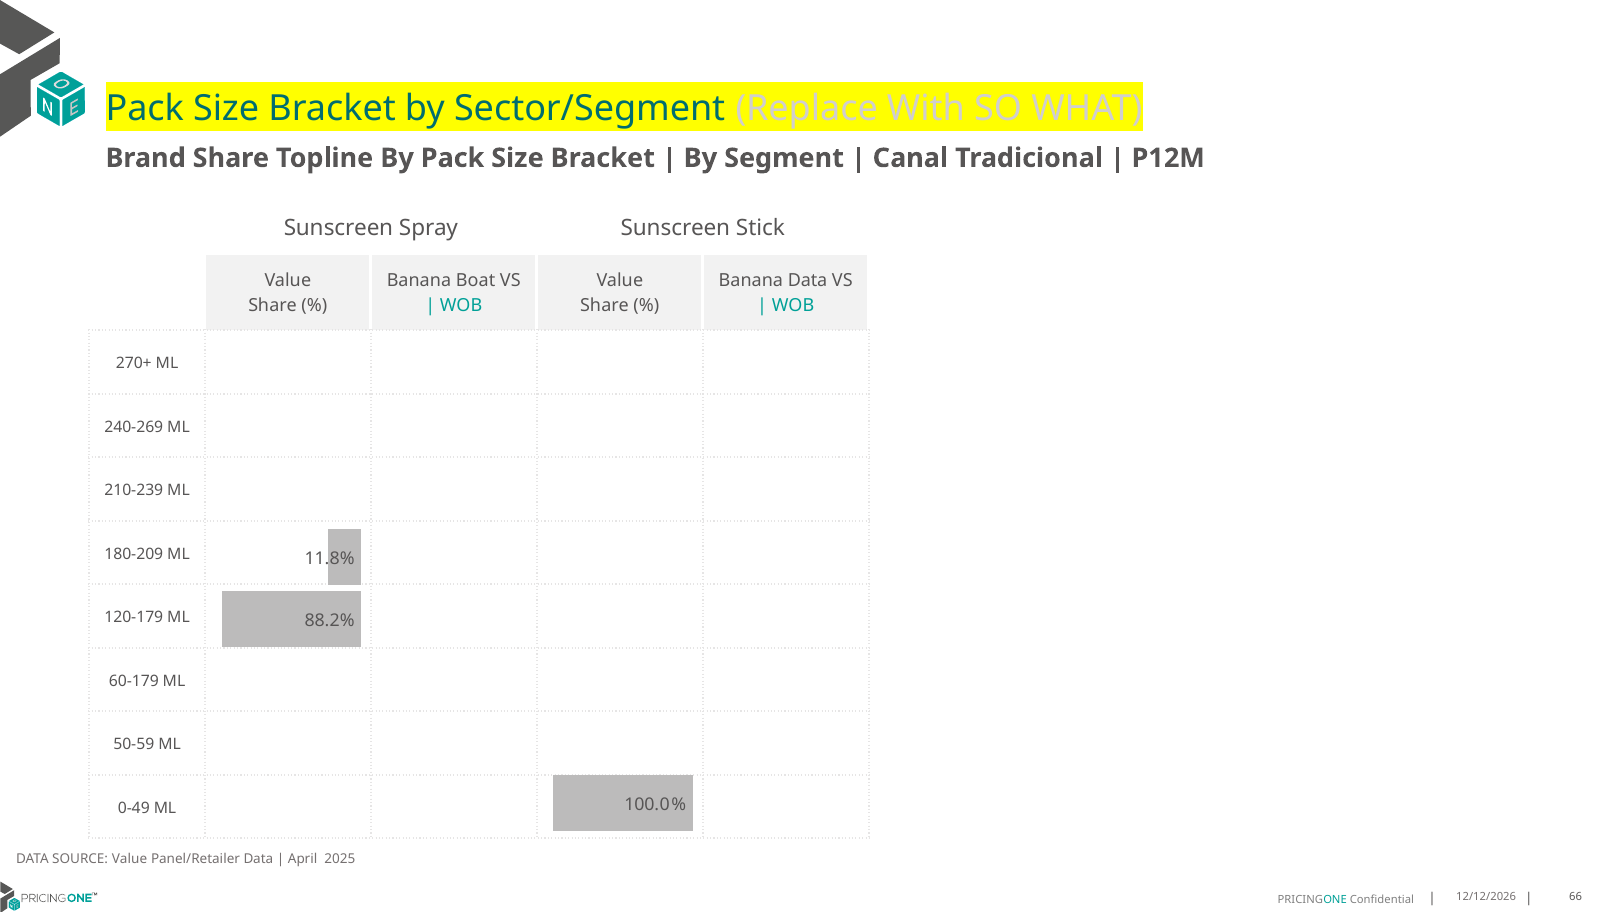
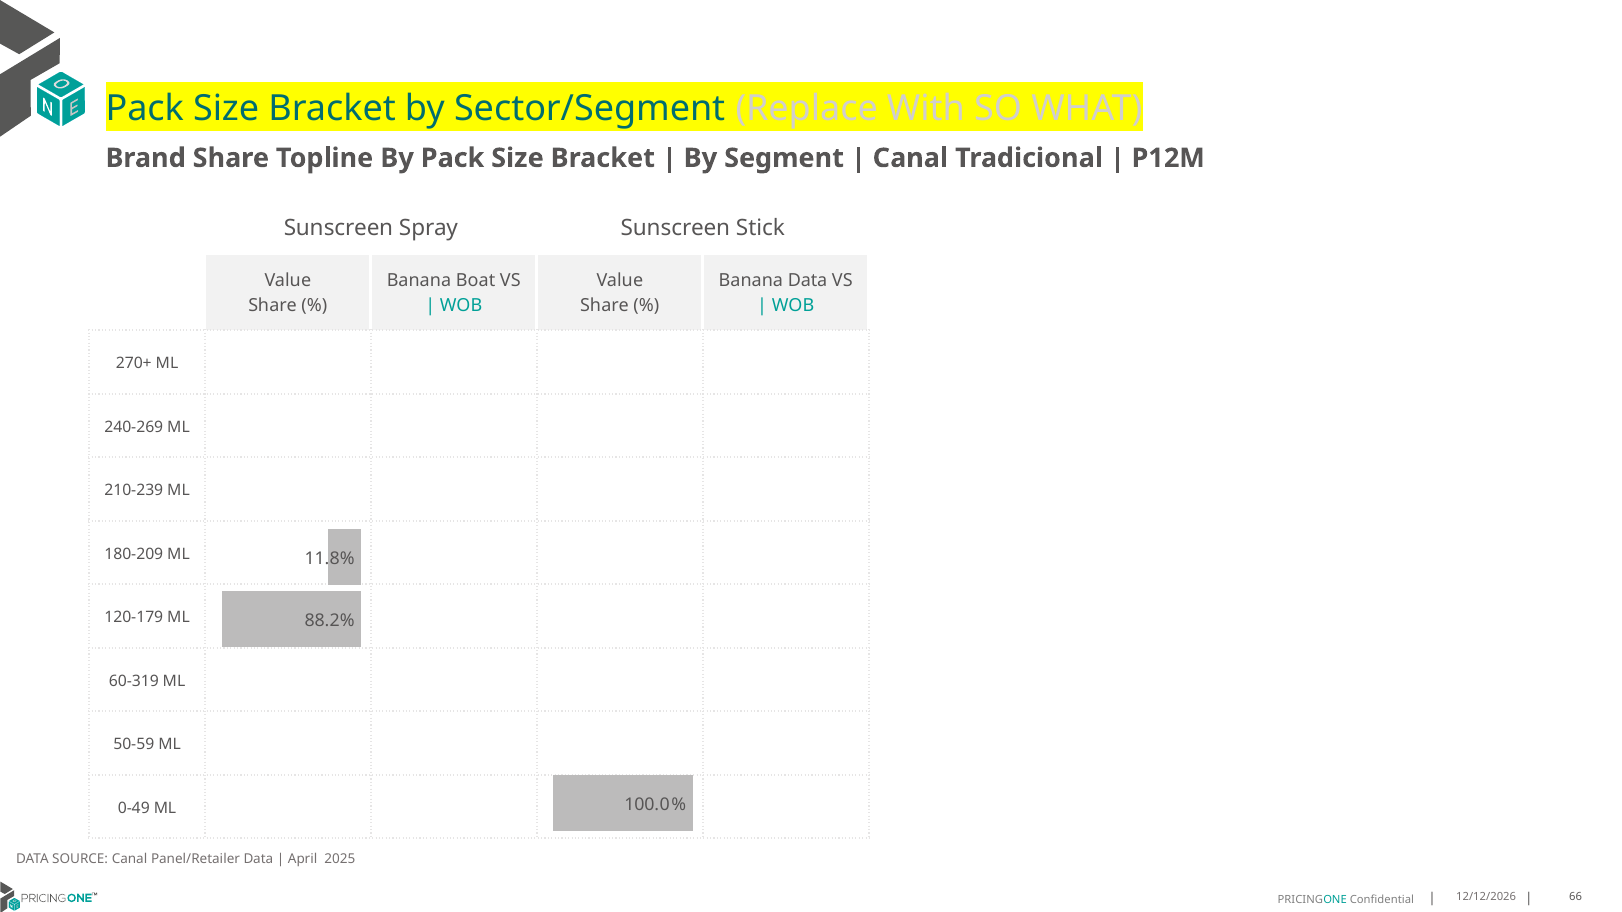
60-179: 60-179 -> 60-319
SOURCE Value: Value -> Canal
